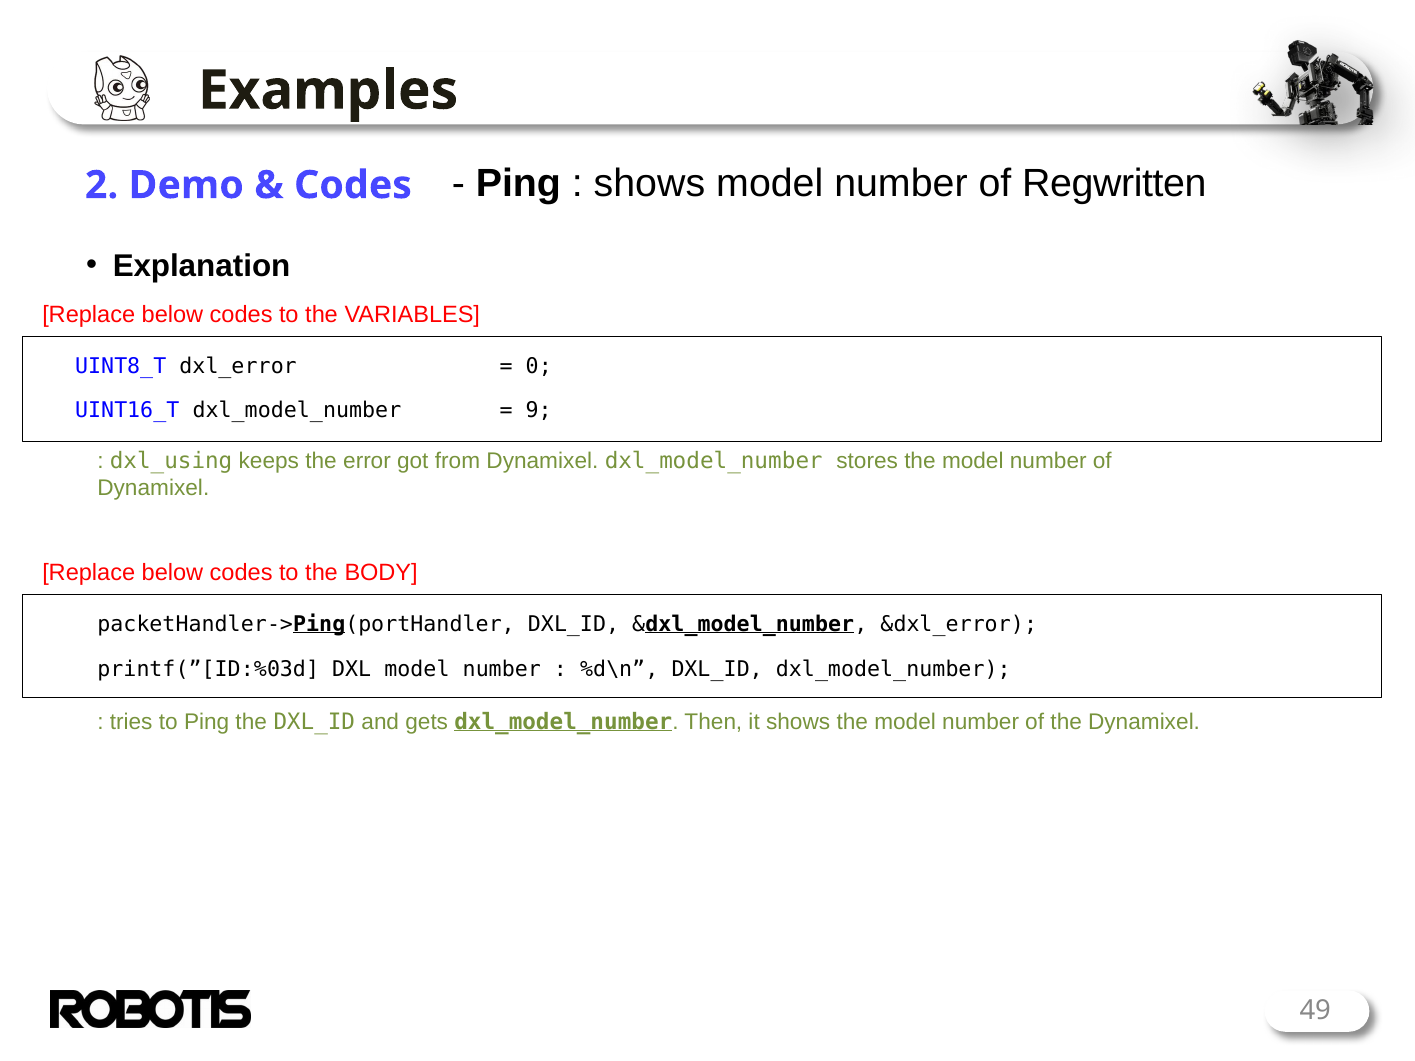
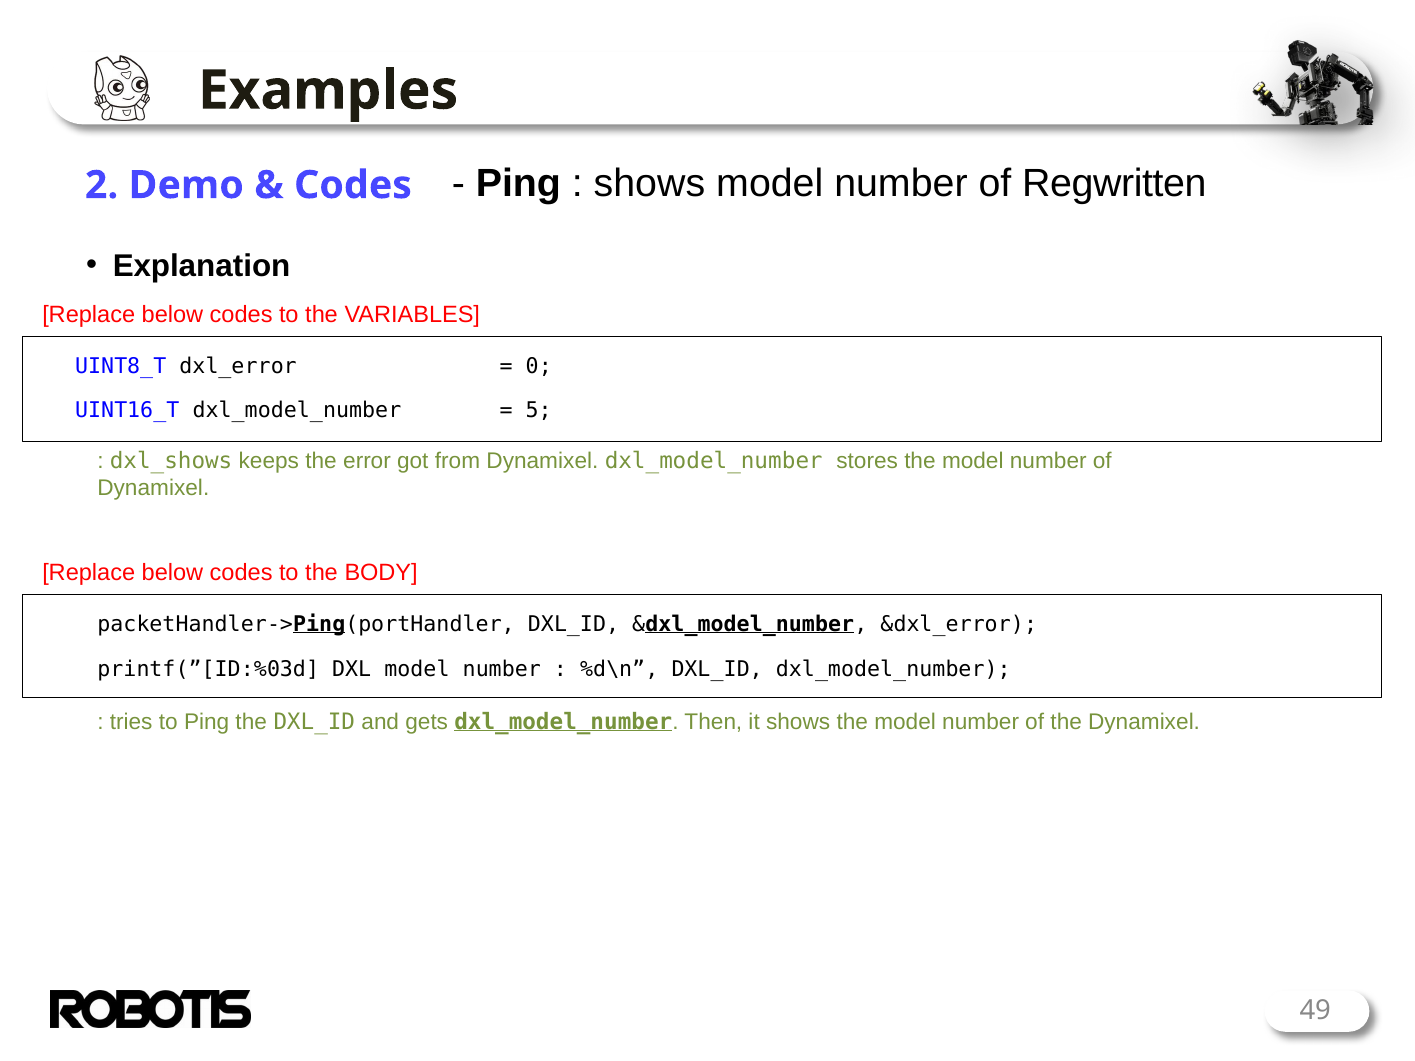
9: 9 -> 5
dxl_using: dxl_using -> dxl_shows
